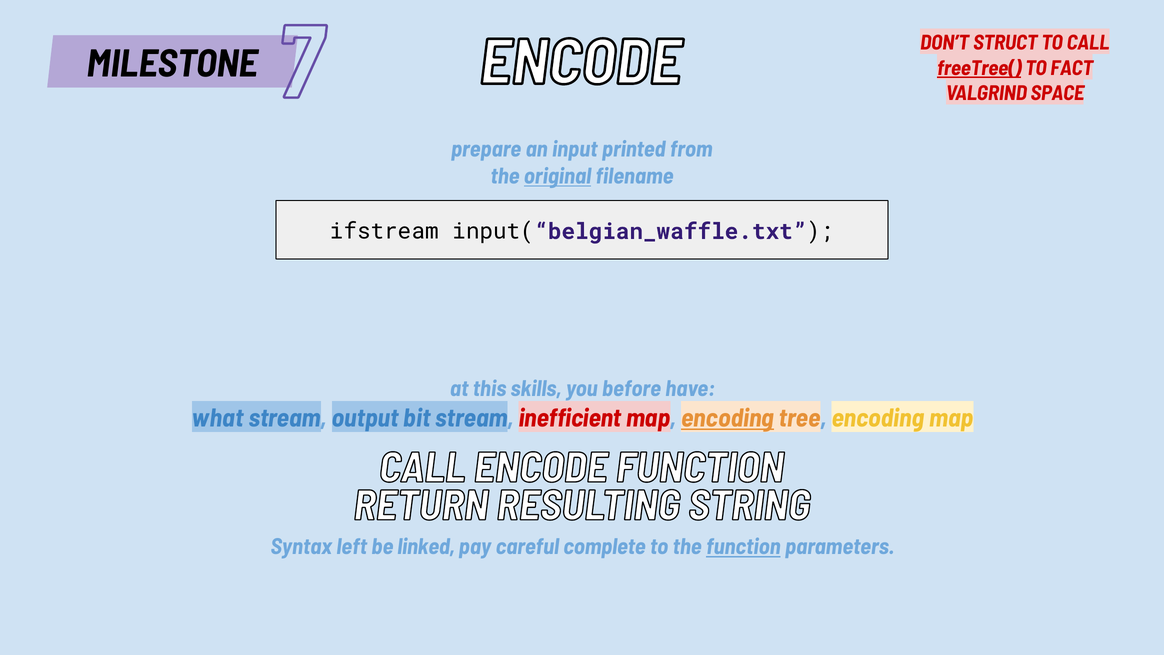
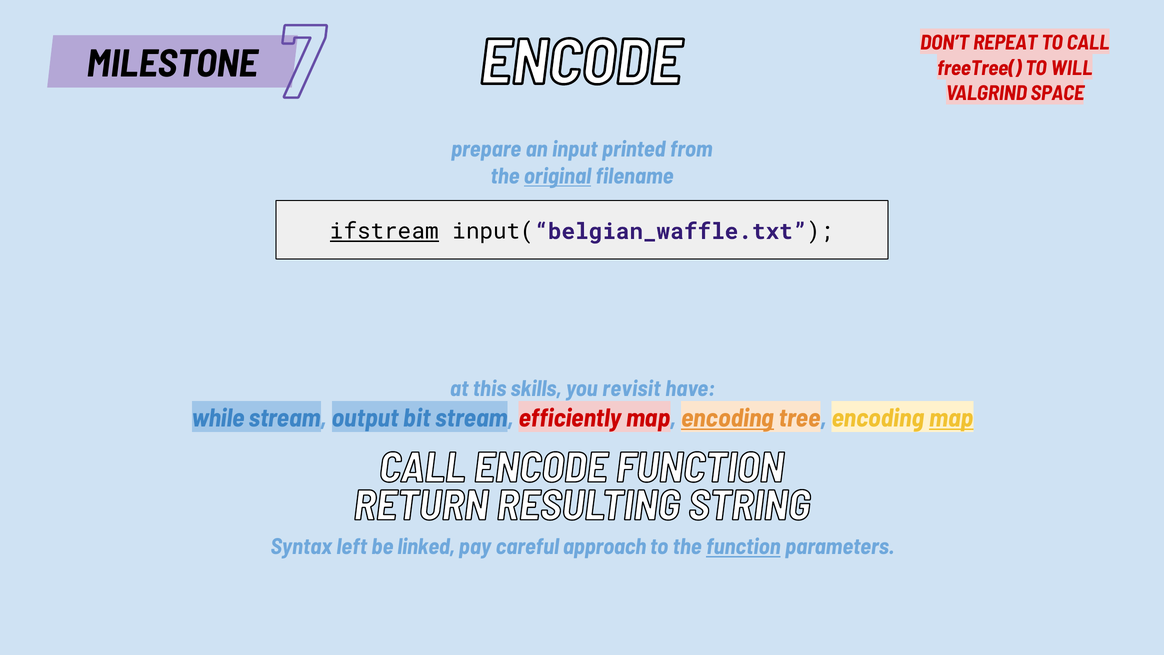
STRUCT: STRUCT -> REPEAT
freeTree( underline: present -> none
FACT: FACT -> WILL
ifstream underline: none -> present
before: before -> revisit
what: what -> while
inefficient: inefficient -> efficiently
map at (951, 418) underline: none -> present
complete: complete -> approach
